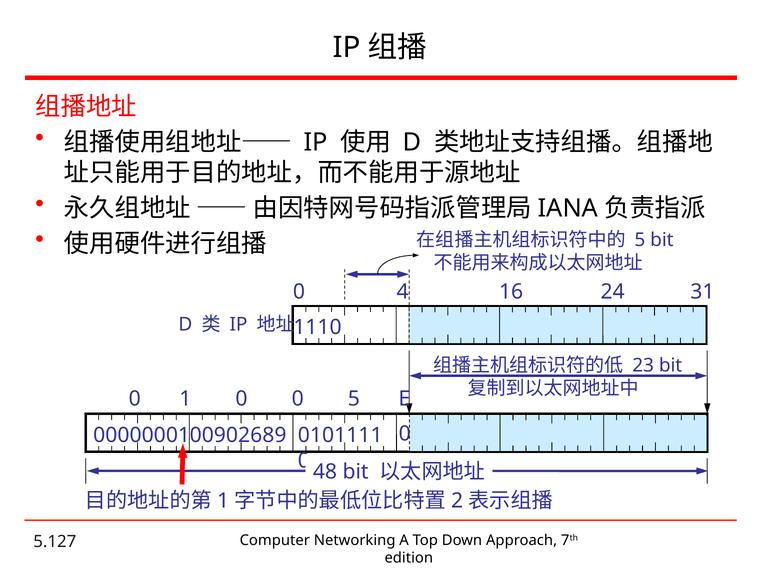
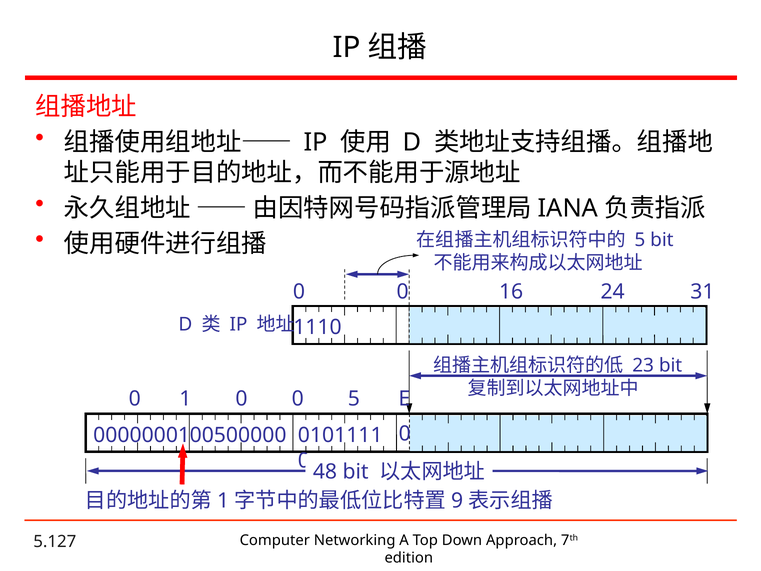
4 at (403, 292): 4 -> 0
00902689: 00902689 -> 00500000
2: 2 -> 9
